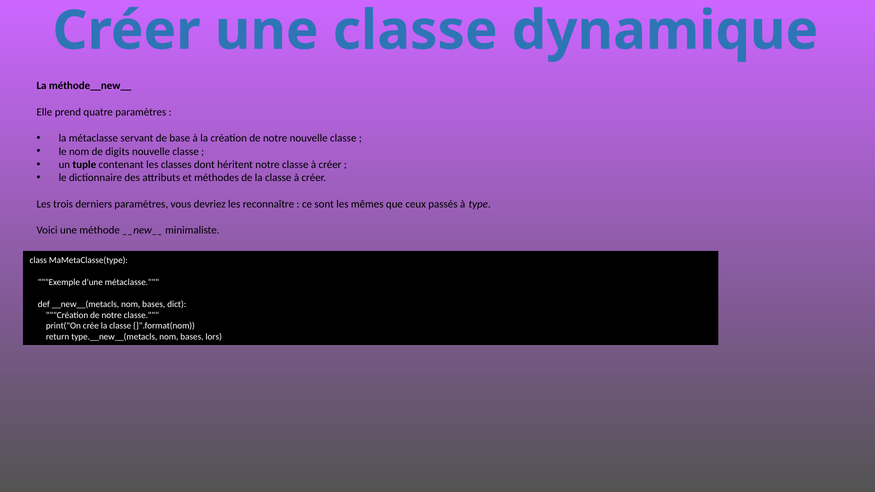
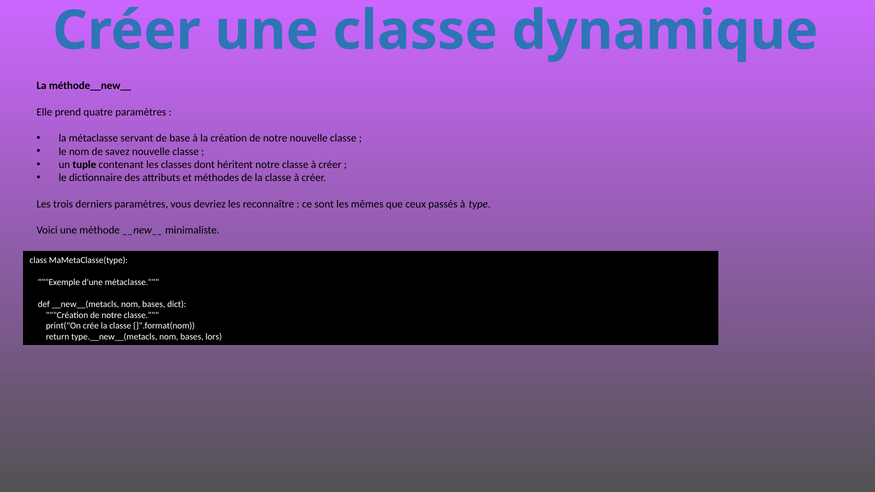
digits: digits -> savez
